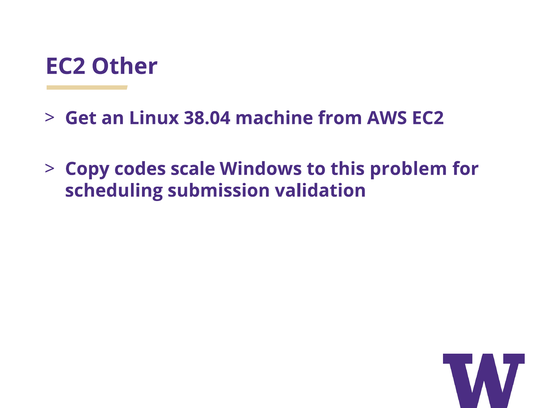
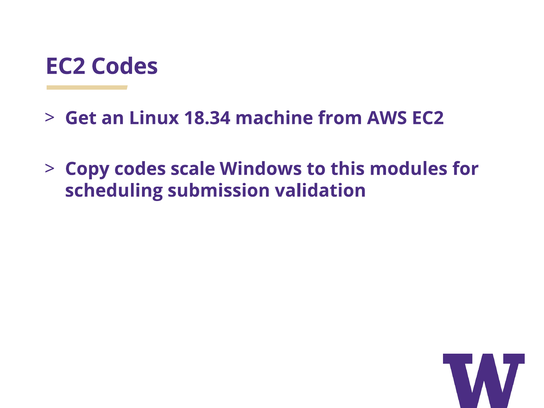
EC2 Other: Other -> Codes
38.04: 38.04 -> 18.34
problem: problem -> modules
